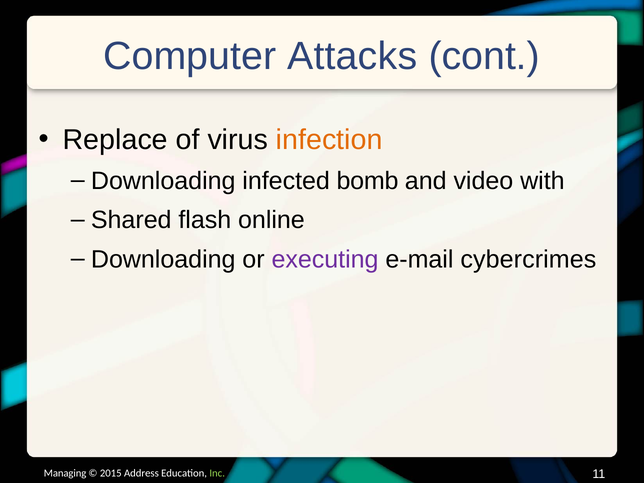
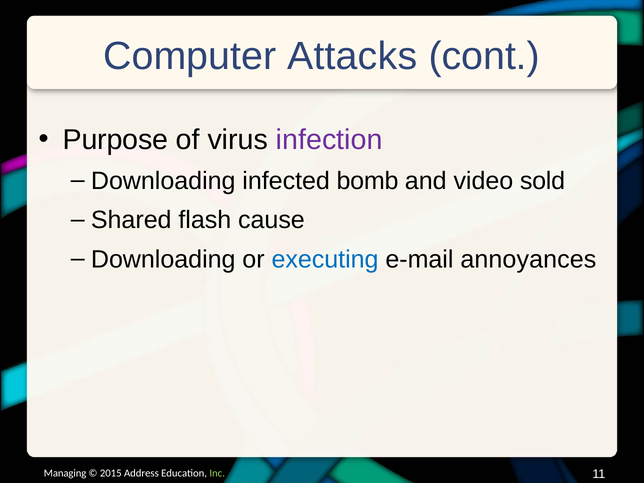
Replace: Replace -> Purpose
infection colour: orange -> purple
with: with -> sold
online: online -> cause
executing colour: purple -> blue
cybercrimes: cybercrimes -> annoyances
